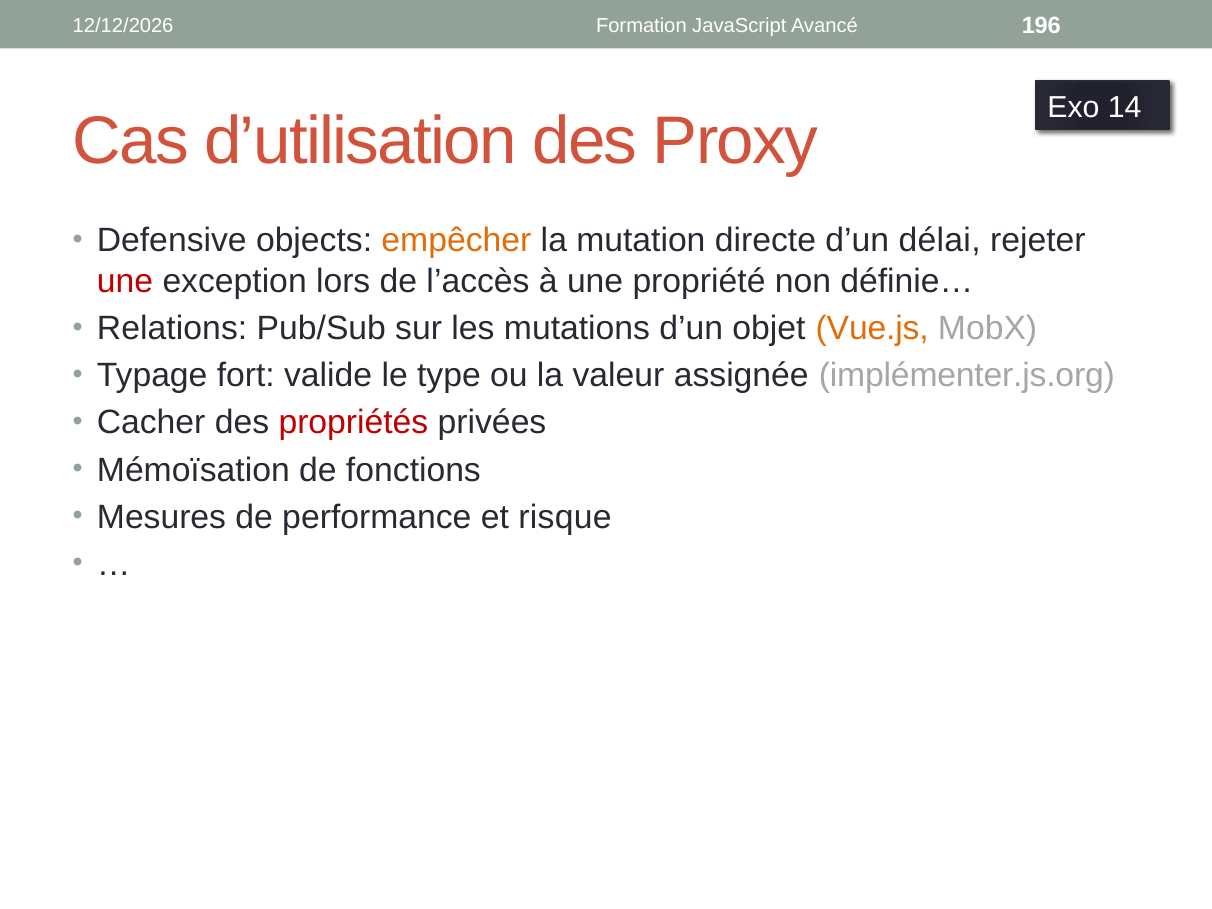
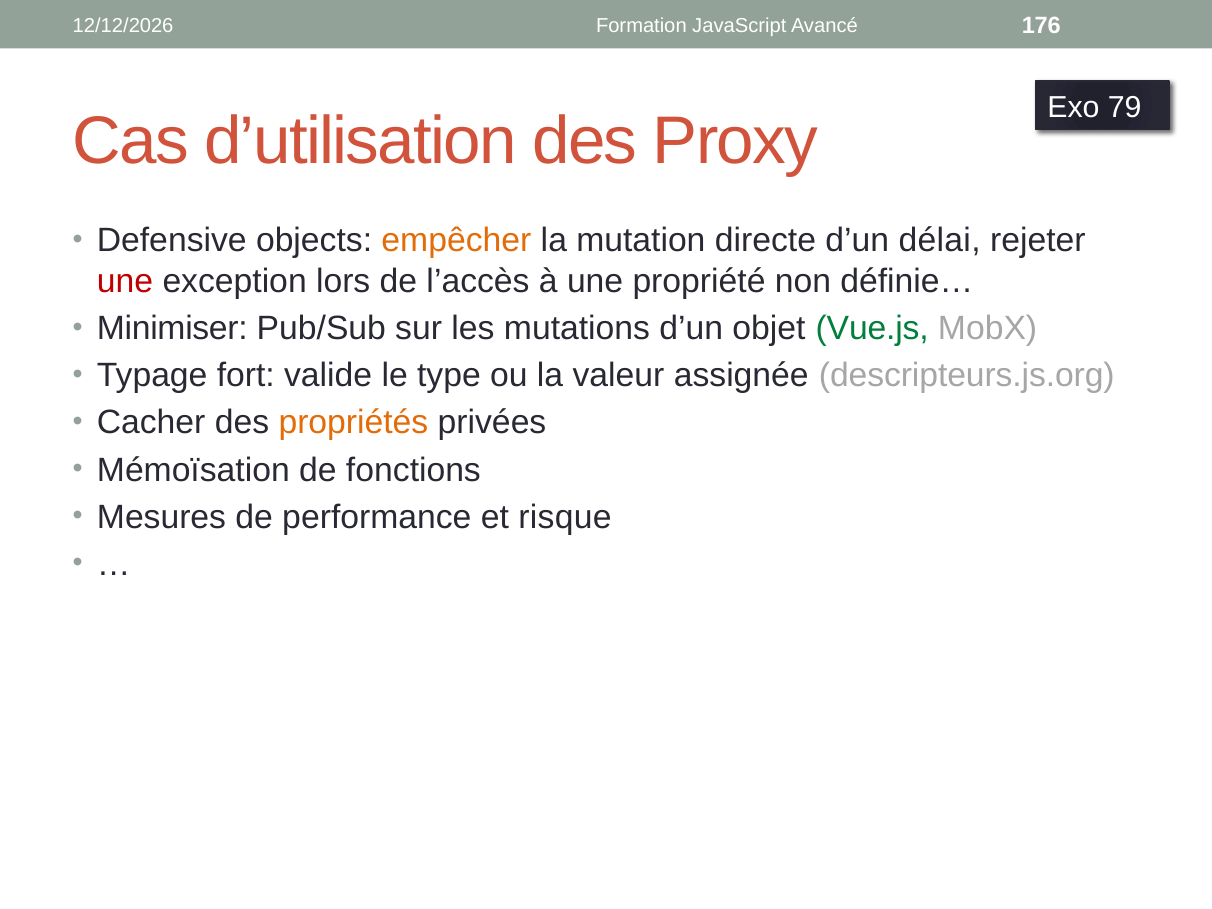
196: 196 -> 176
14: 14 -> 79
Relations: Relations -> Minimiser
Vue.js colour: orange -> green
implémenter.js.org: implémenter.js.org -> descripteurs.js.org
propriétés colour: red -> orange
